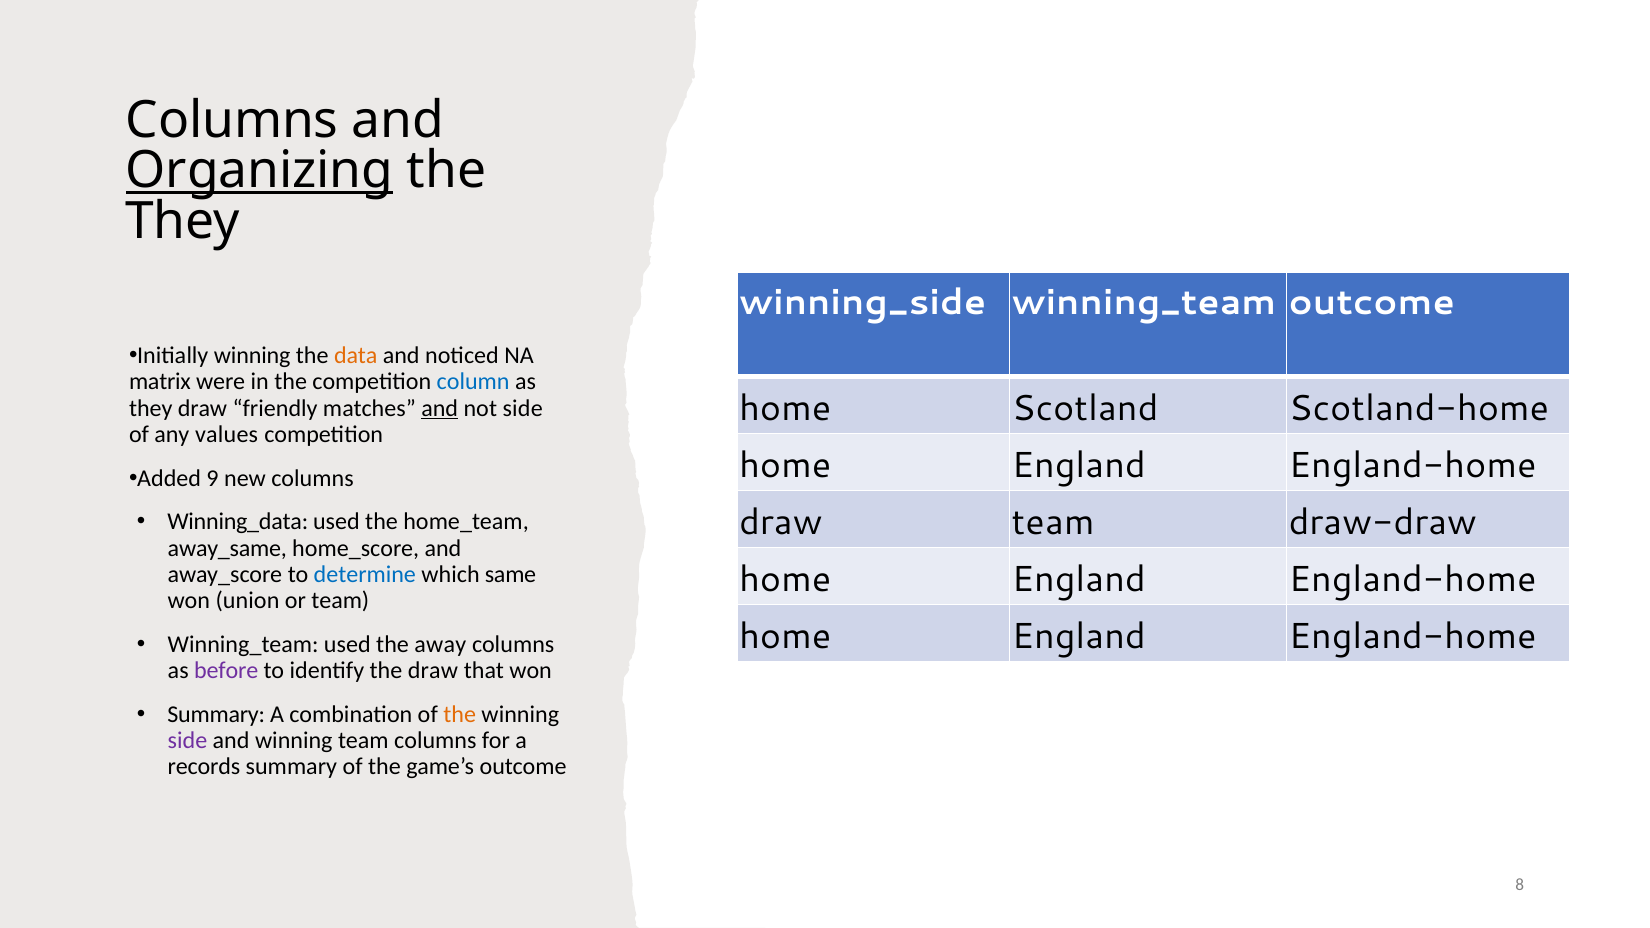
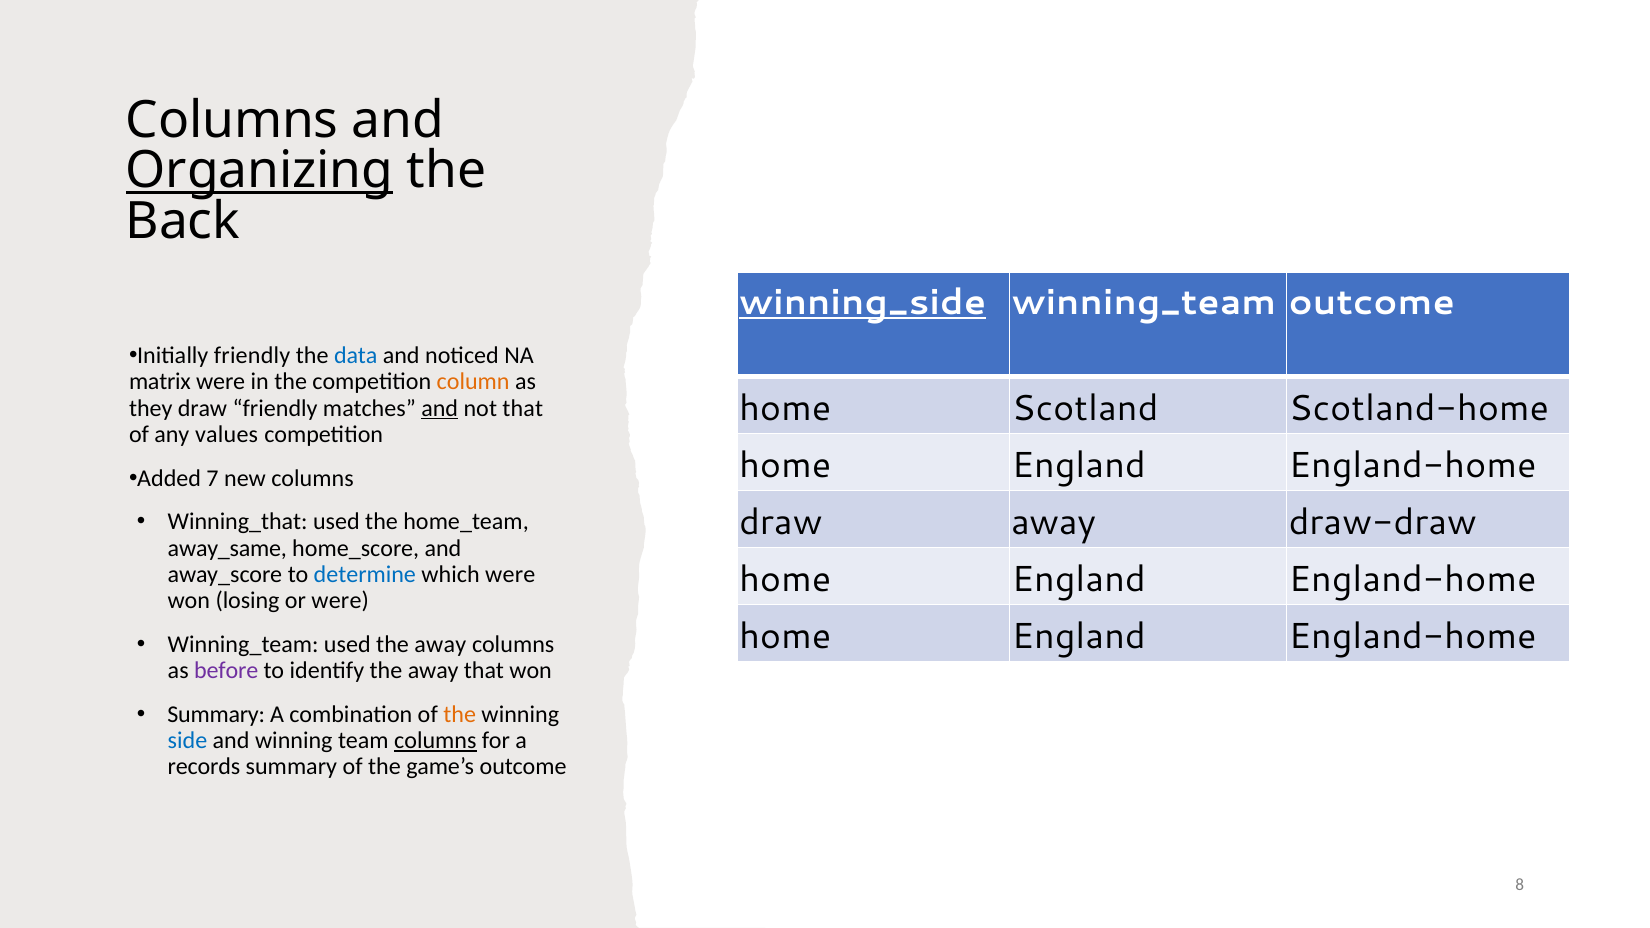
They at (183, 221): They -> Back
winning_side underline: none -> present
Initially winning: winning -> friendly
data colour: orange -> blue
column colour: blue -> orange
not side: side -> that
9: 9 -> 7
draw team: team -> away
Winning_data: Winning_data -> Winning_that
which same: same -> were
union: union -> losing
or team: team -> were
identify the draw: draw -> away
side at (188, 741) colour: purple -> blue
columns at (435, 741) underline: none -> present
